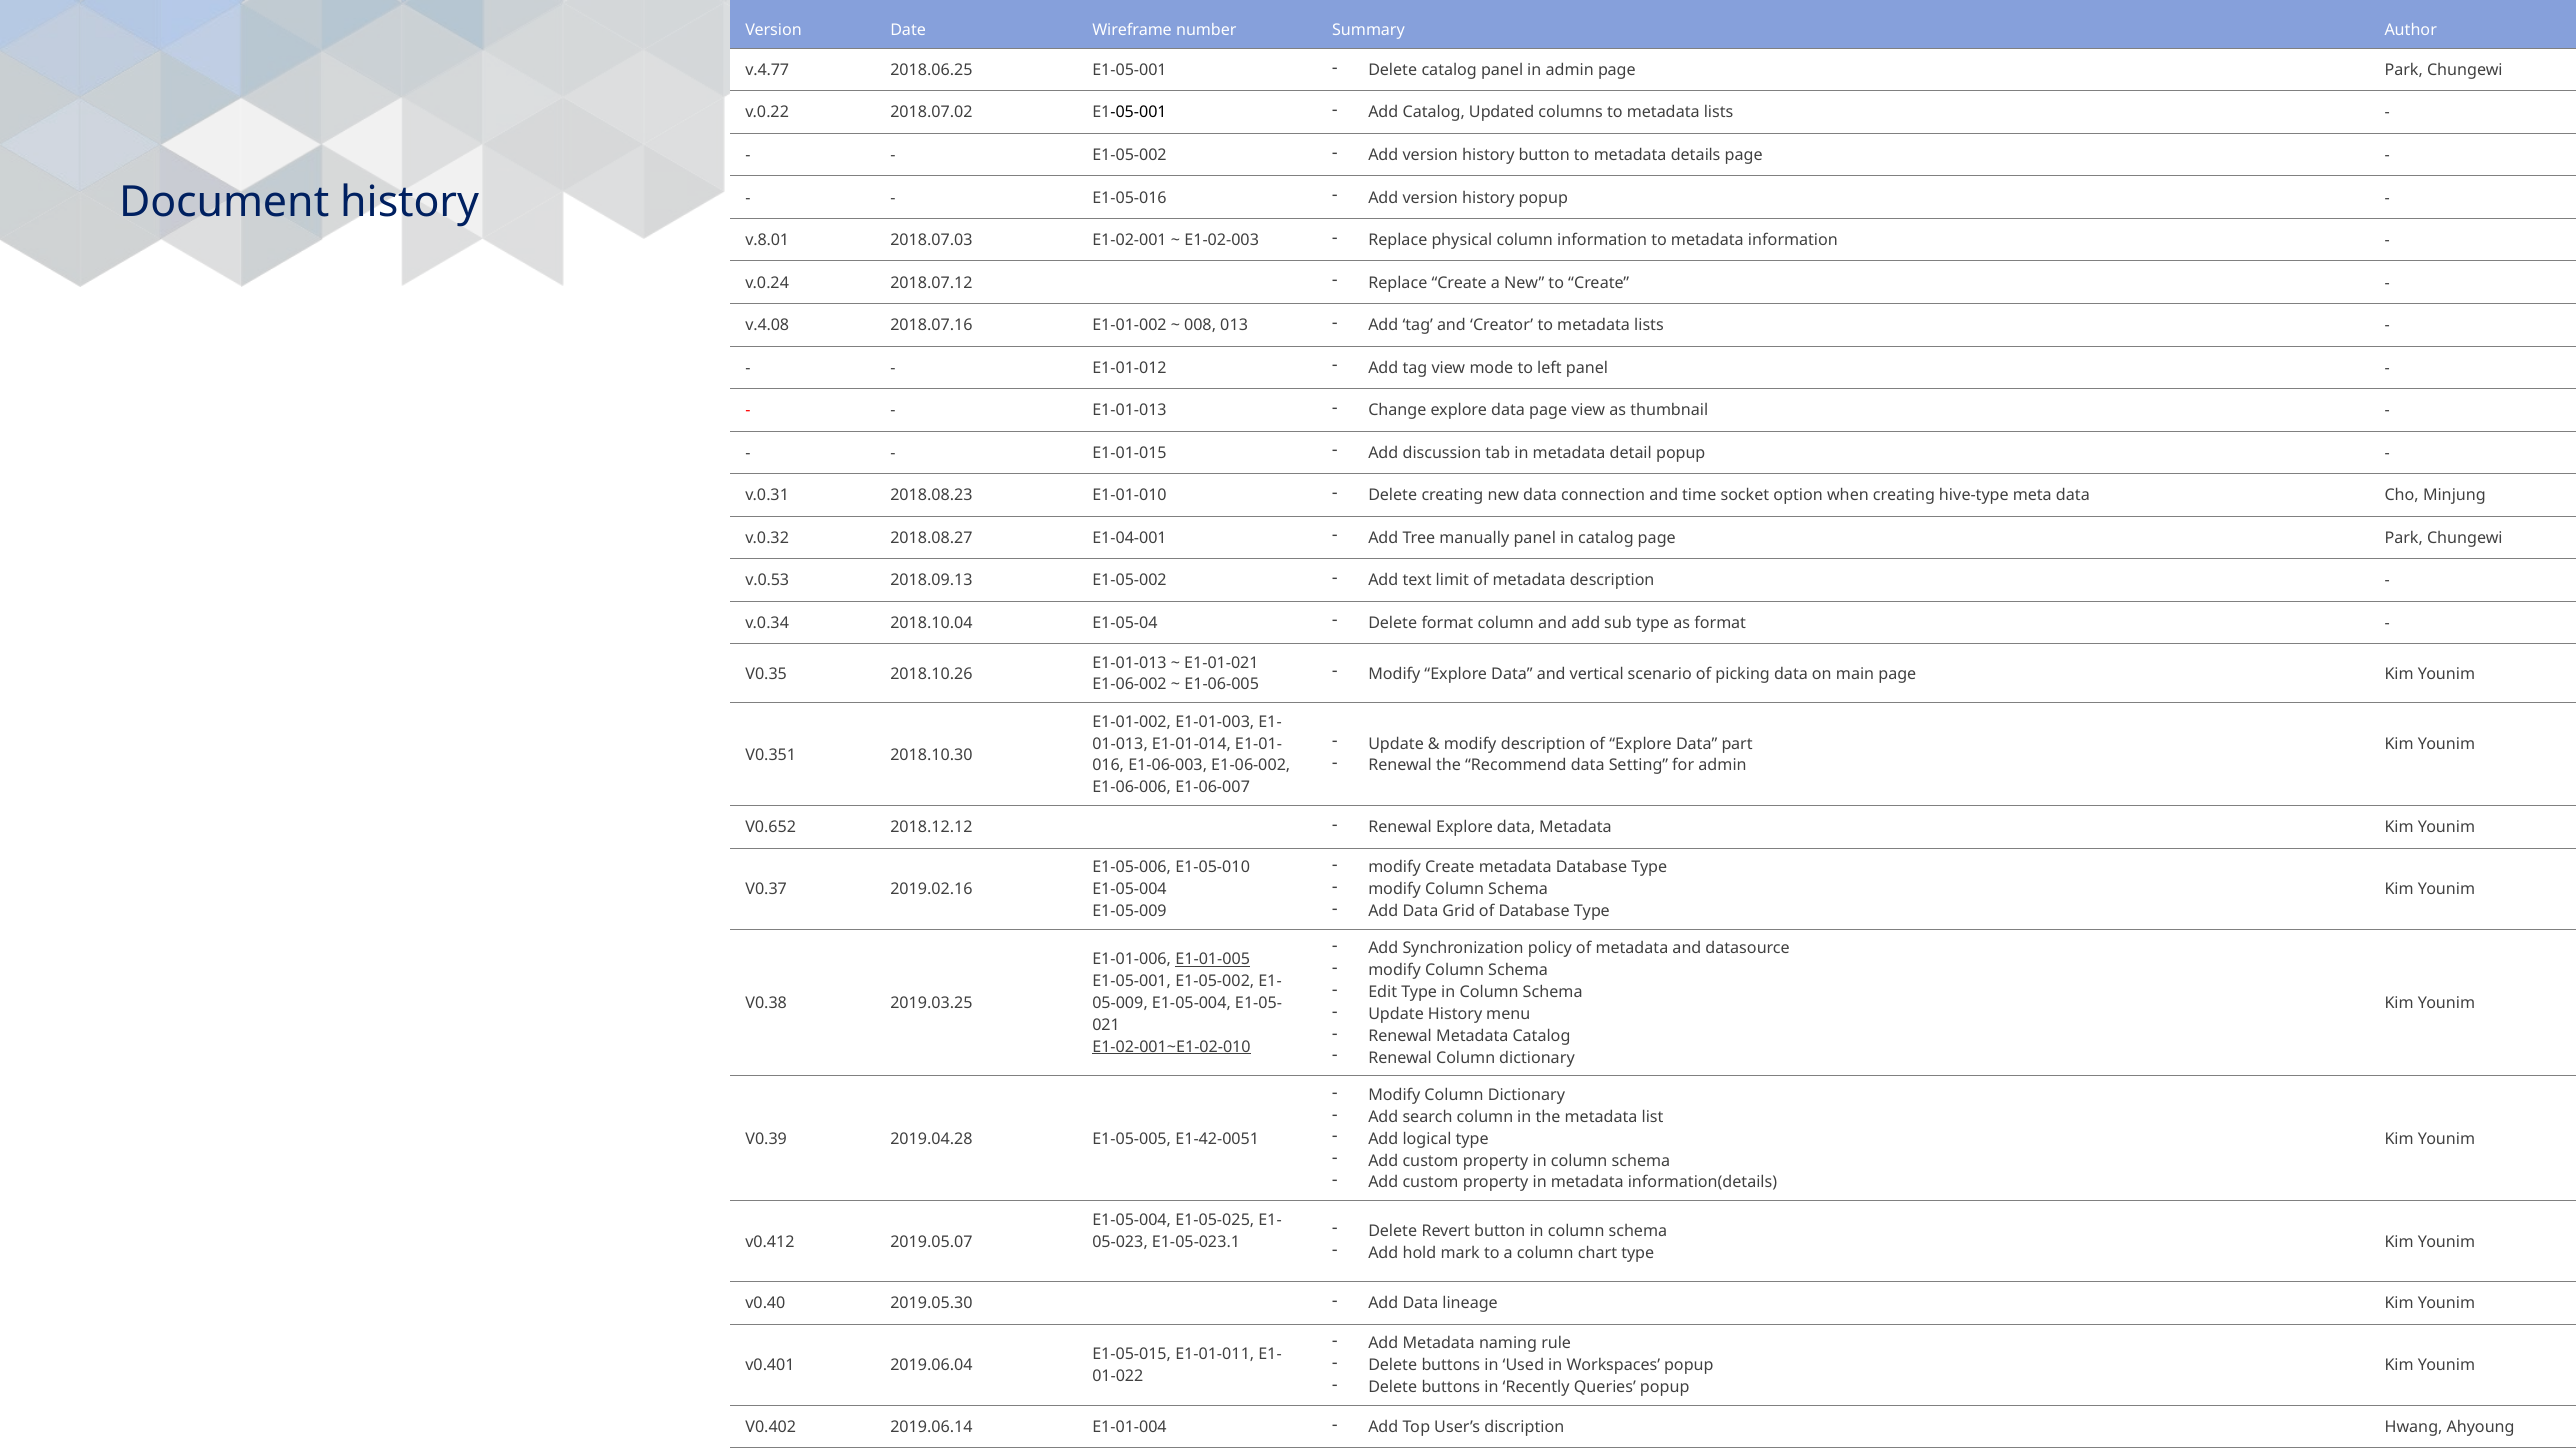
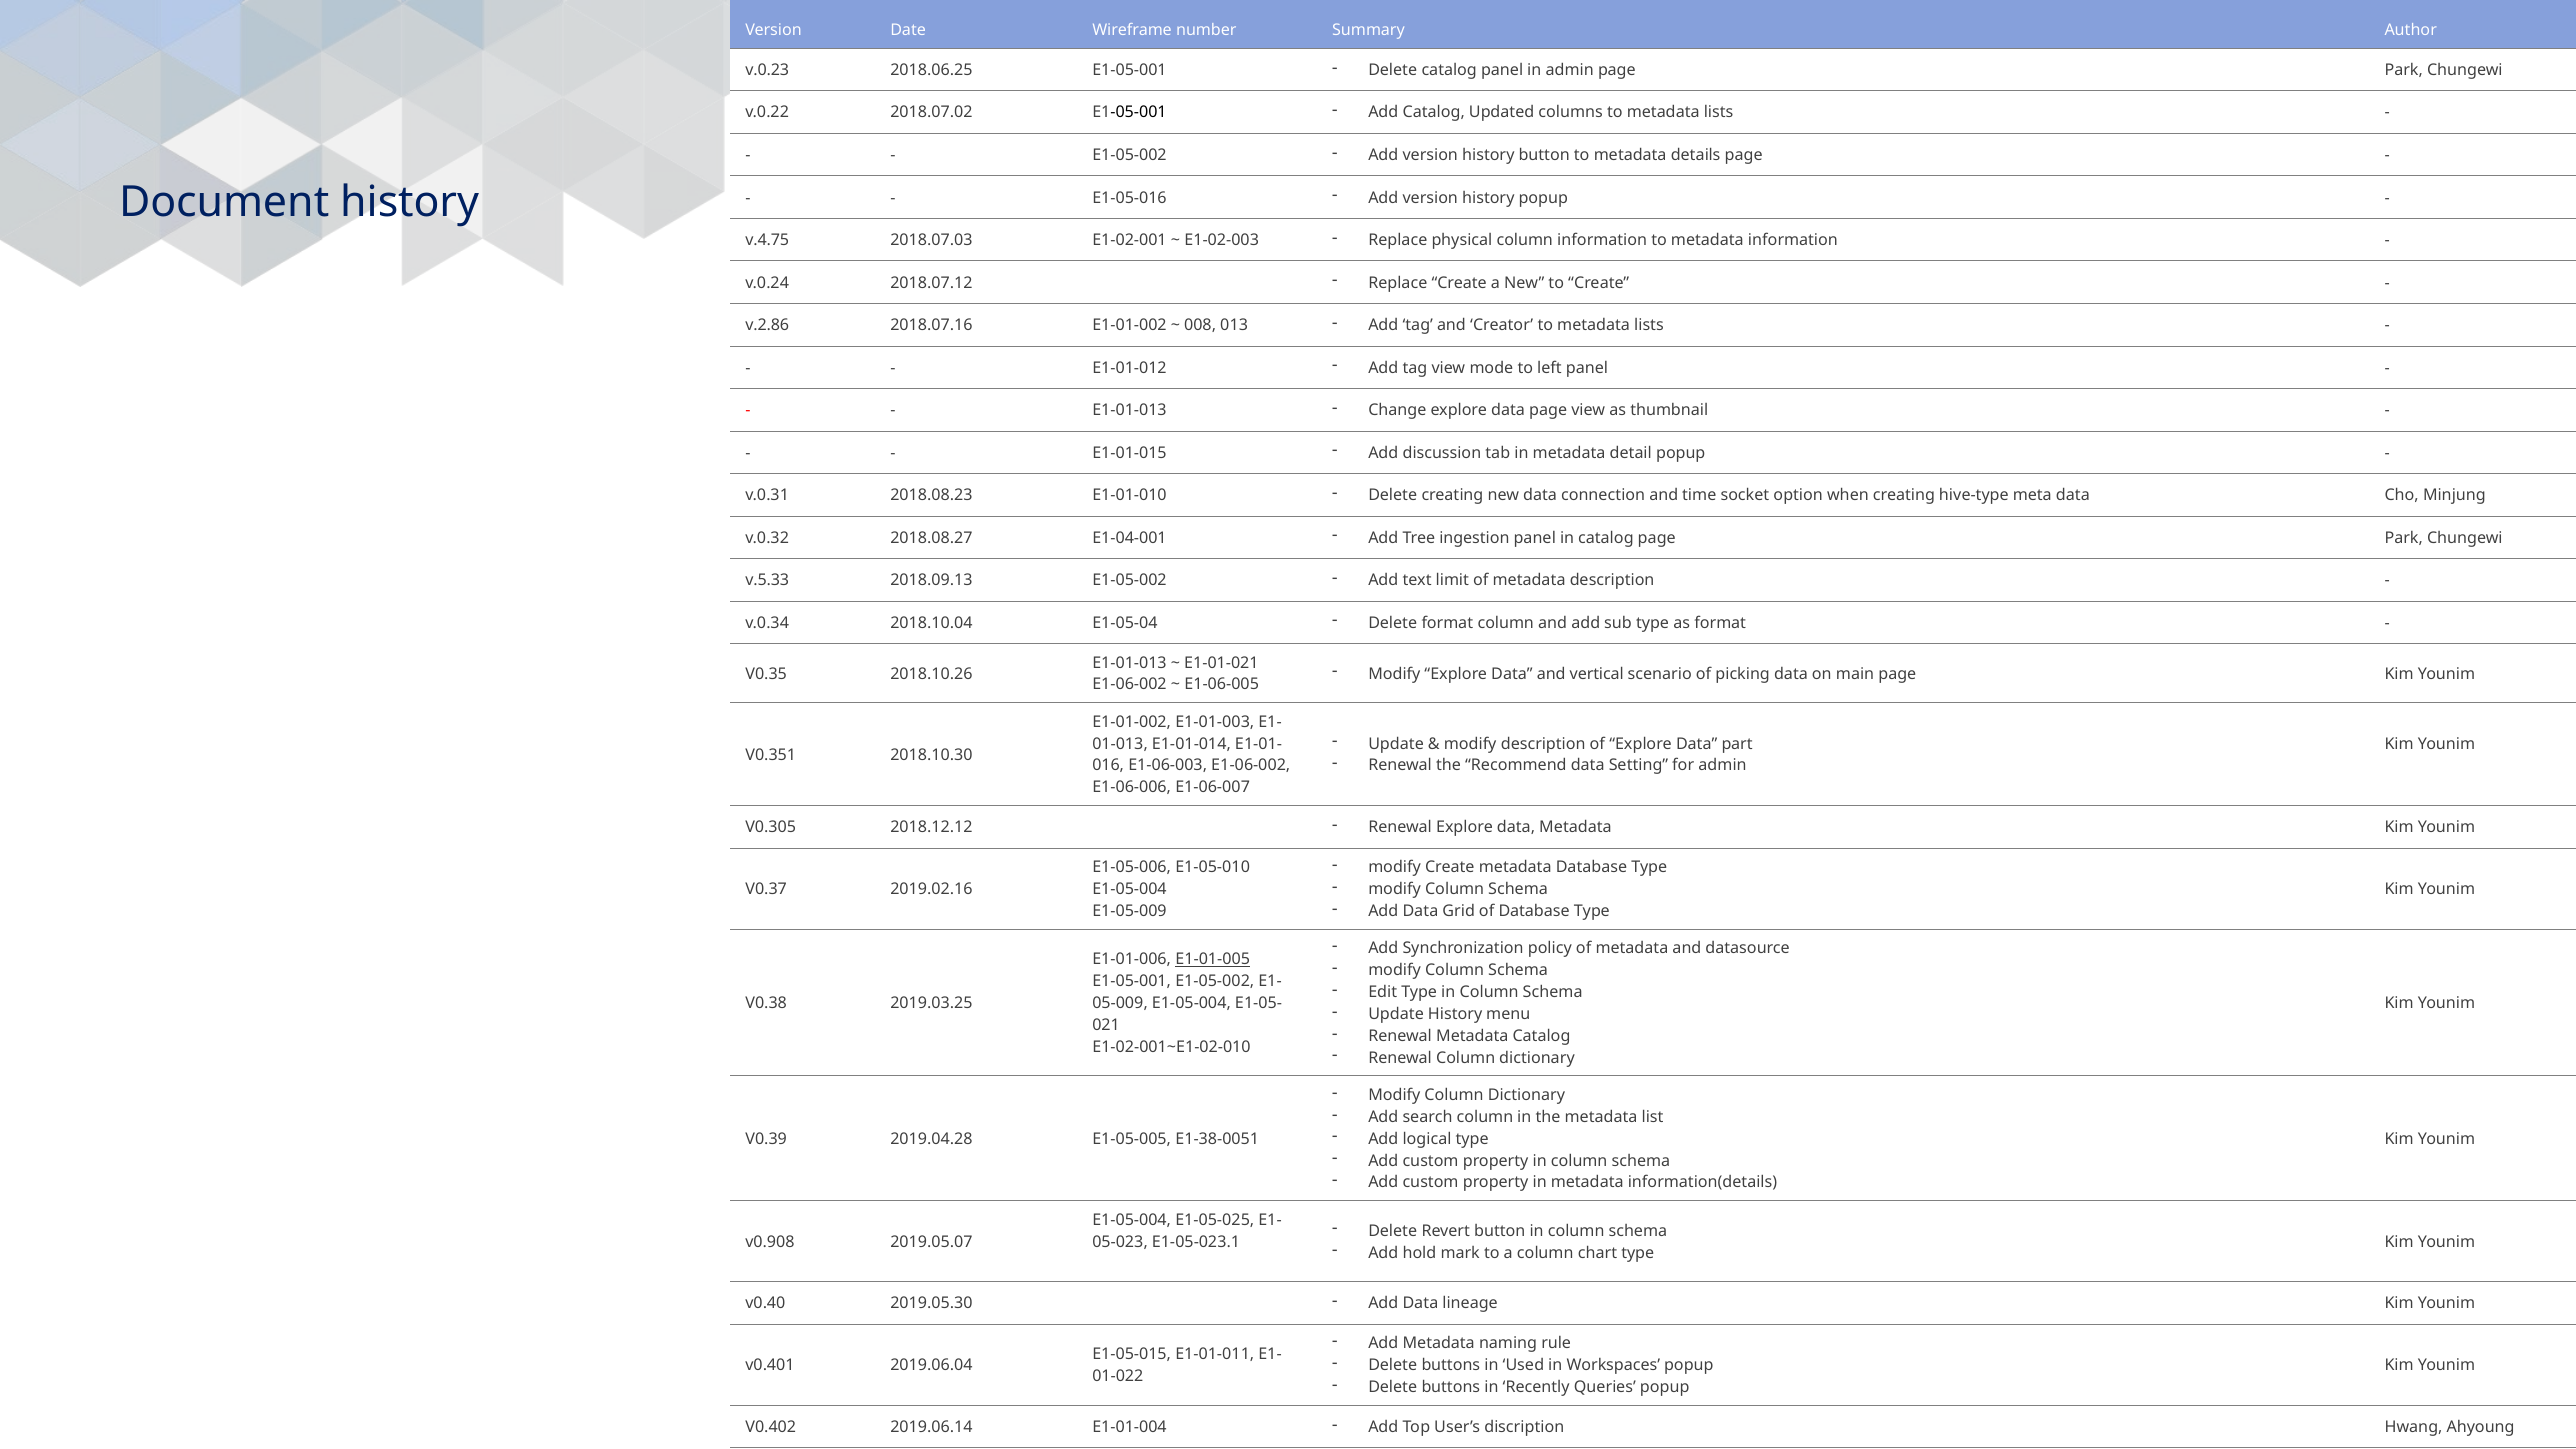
v.4.77: v.4.77 -> v.0.23
v.8.01: v.8.01 -> v.4.75
v.4.08: v.4.08 -> v.2.86
manually: manually -> ingestion
v.0.53: v.0.53 -> v.5.33
V0.652: V0.652 -> V0.305
E1-02-001~E1-02-010 underline: present -> none
E1-42-0051: E1-42-0051 -> E1-38-0051
v0.412: v0.412 -> v0.908
